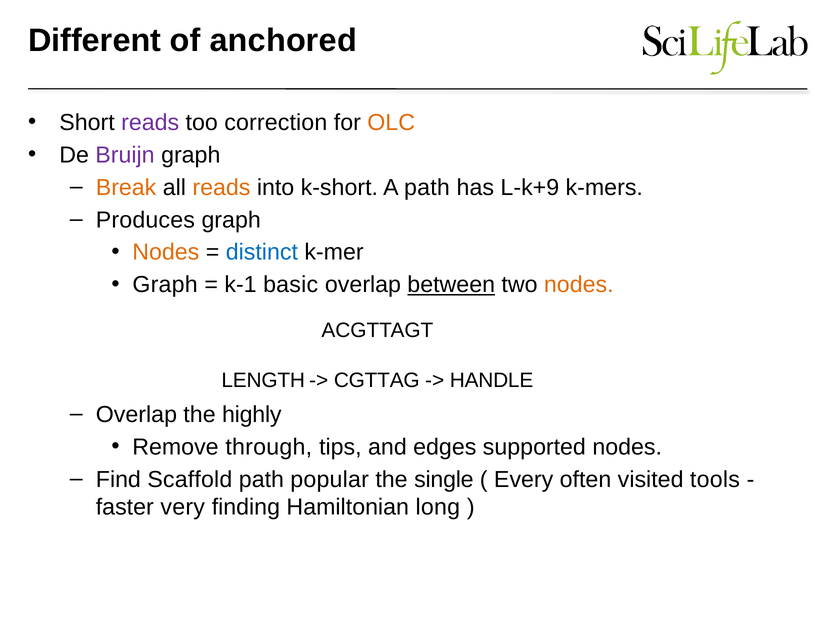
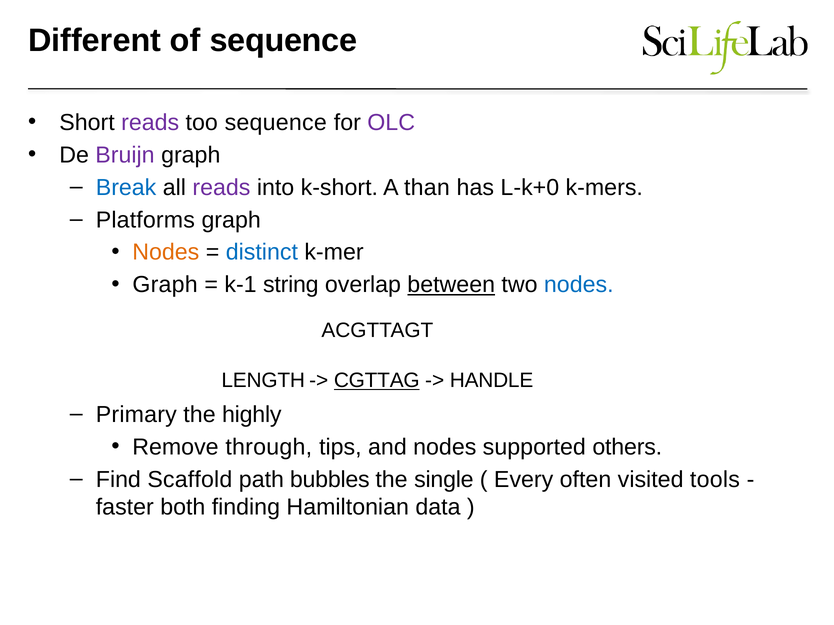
of anchored: anchored -> sequence
too correction: correction -> sequence
OLC colour: orange -> purple
Break colour: orange -> blue
reads at (221, 188) colour: orange -> purple
A path: path -> than
L-k+9: L-k+9 -> L-k+0
Produces: Produces -> Platforms
basic: basic -> string
nodes at (579, 285) colour: orange -> blue
CGTTAG underline: none -> present
Overlap at (136, 415): Overlap -> Primary
and edges: edges -> nodes
supported nodes: nodes -> others
popular: popular -> bubbles
very: very -> both
long: long -> data
